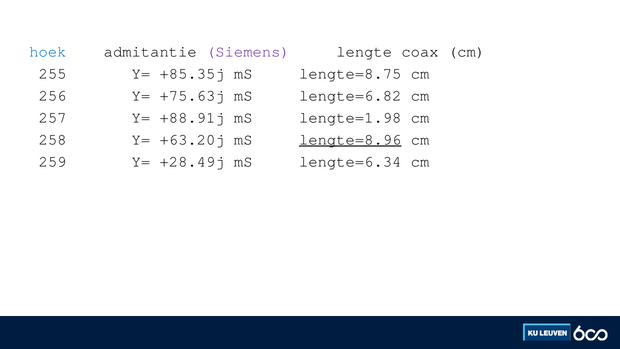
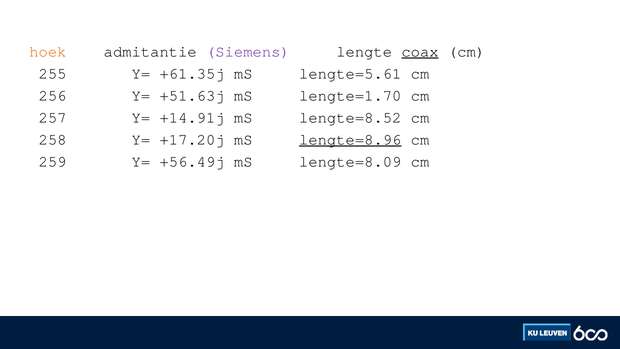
hoek colour: blue -> orange
coax underline: none -> present
+85.35j: +85.35j -> +61.35j
lengte=8.75: lengte=8.75 -> lengte=5.61
+75.63j: +75.63j -> +51.63j
lengte=6.82: lengte=6.82 -> lengte=1.70
+88.91j: +88.91j -> +14.91j
lengte=1.98: lengte=1.98 -> lengte=8.52
+63.20j: +63.20j -> +17.20j
+28.49j: +28.49j -> +56.49j
lengte=6.34: lengte=6.34 -> lengte=8.09
